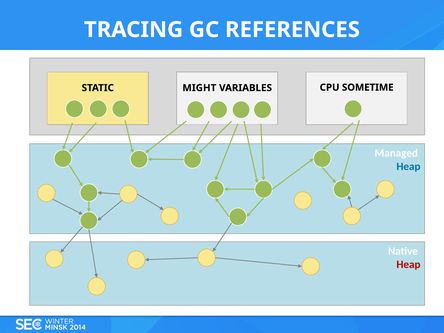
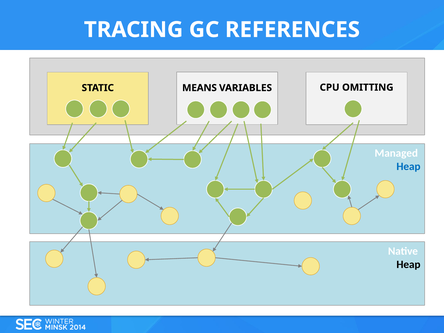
MIGHT: MIGHT -> MEANS
SOMETIME: SOMETIME -> OMITTING
Heap at (408, 265) colour: red -> black
